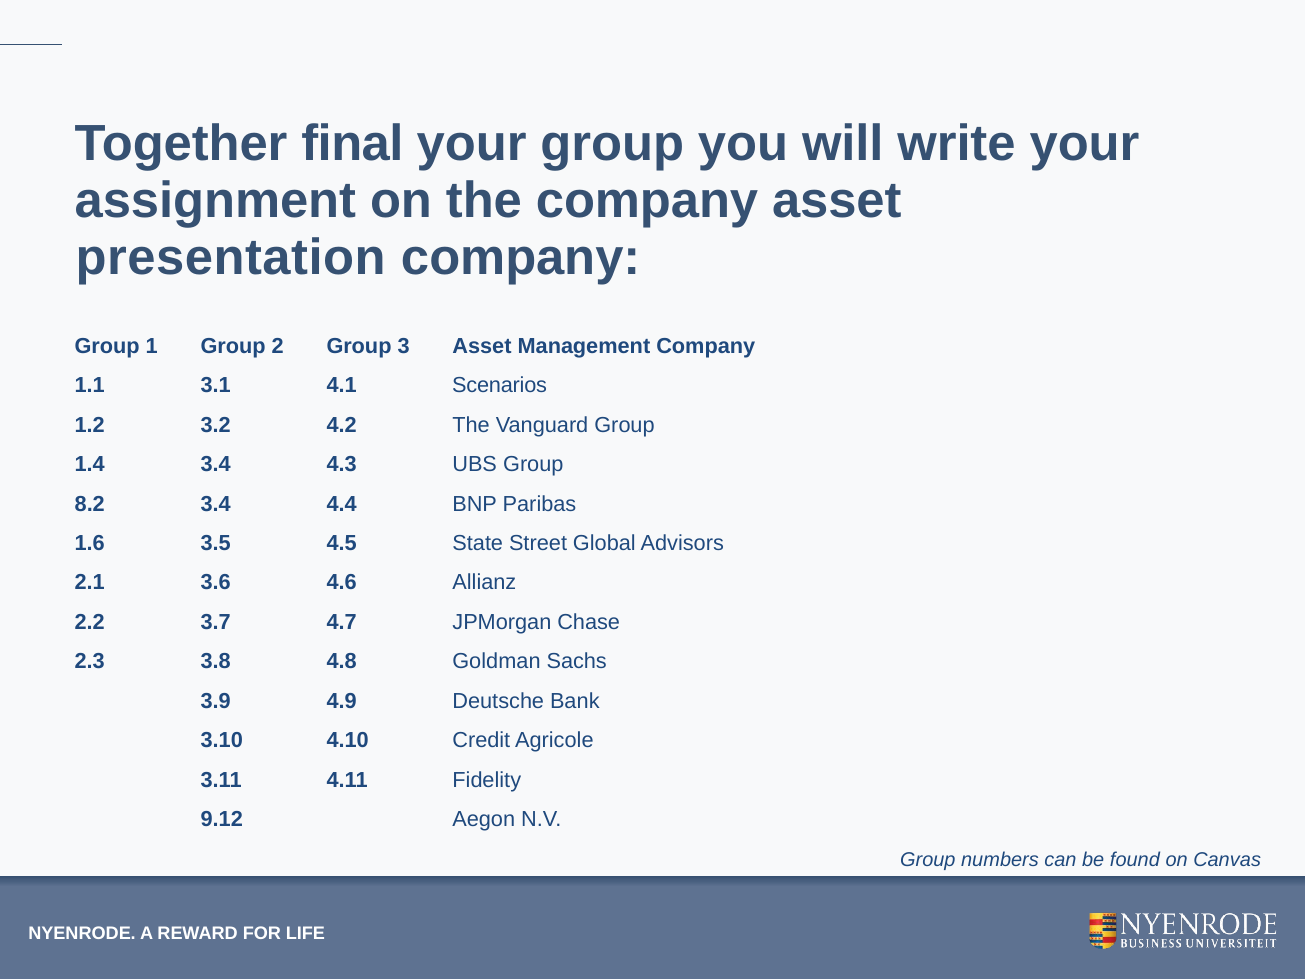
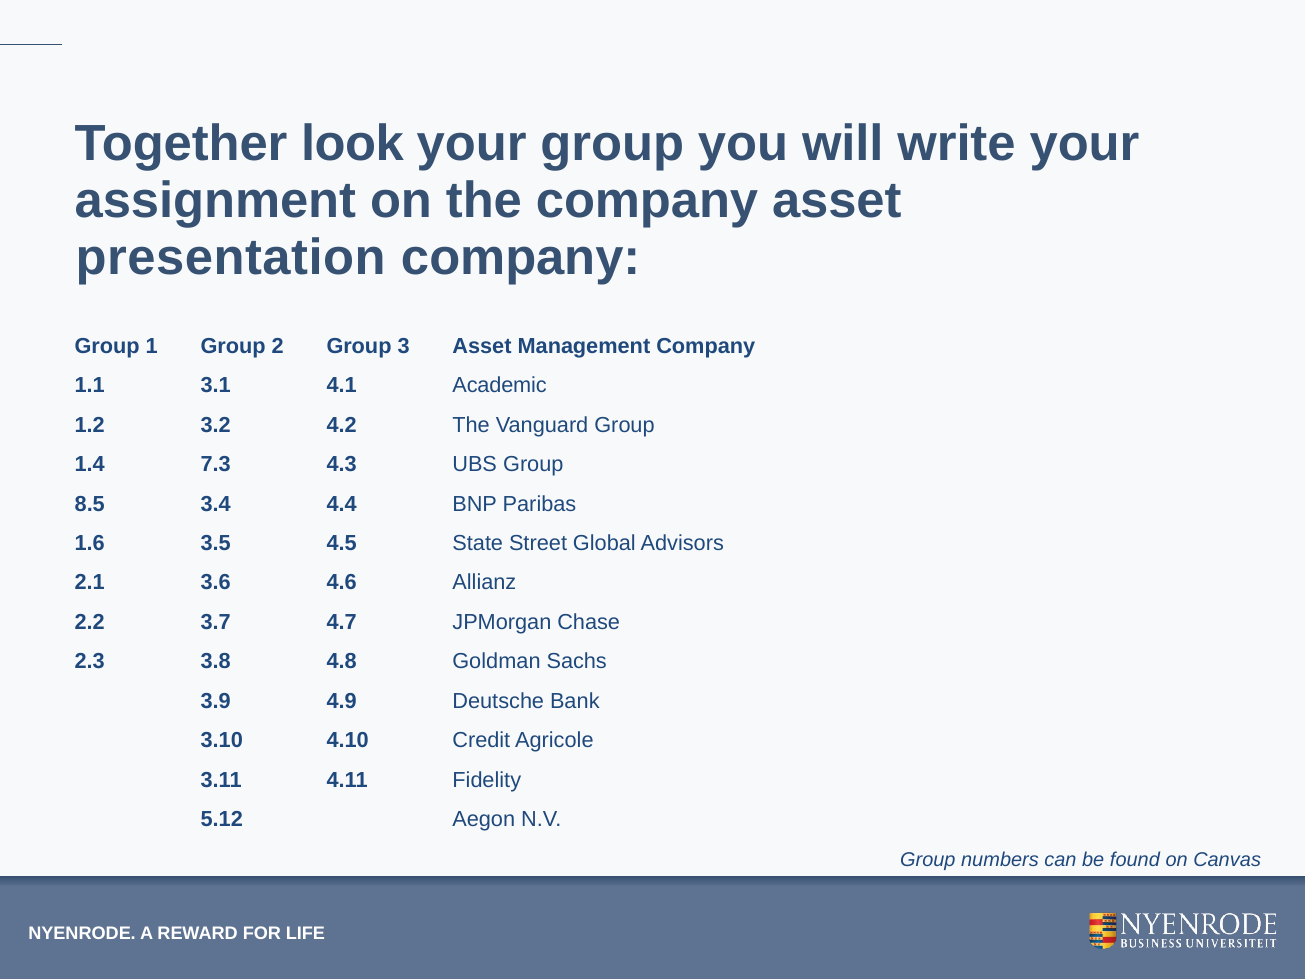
final: final -> look
Scenarios: Scenarios -> Academic
1.4 3.4: 3.4 -> 7.3
8.2: 8.2 -> 8.5
9.12: 9.12 -> 5.12
